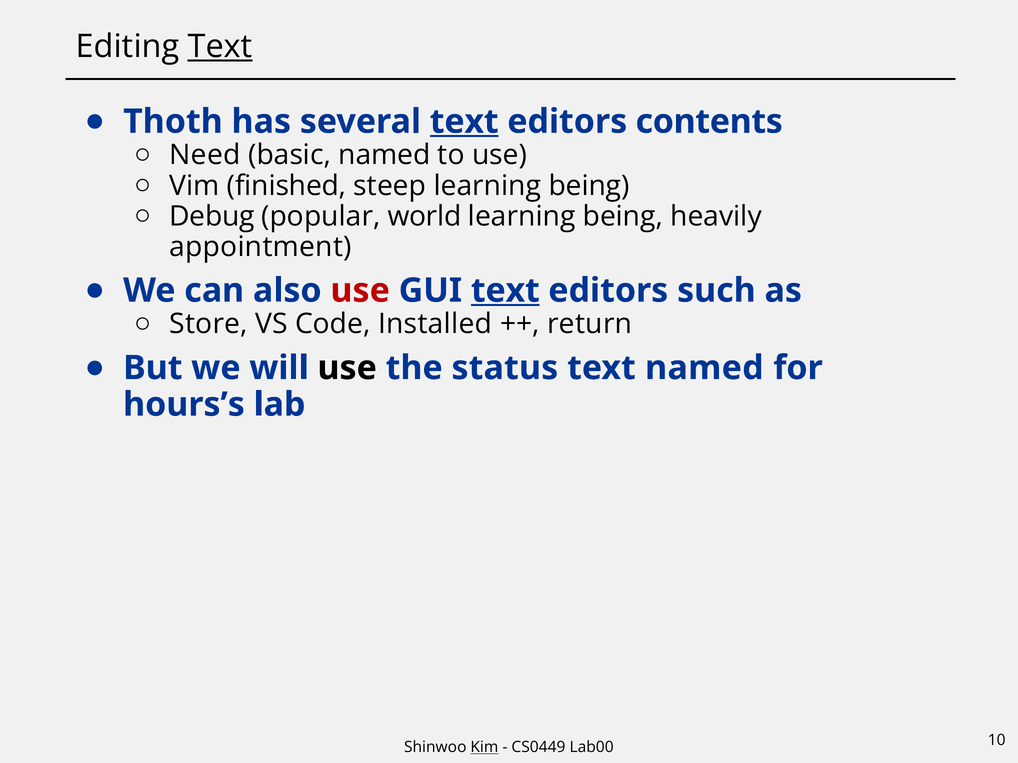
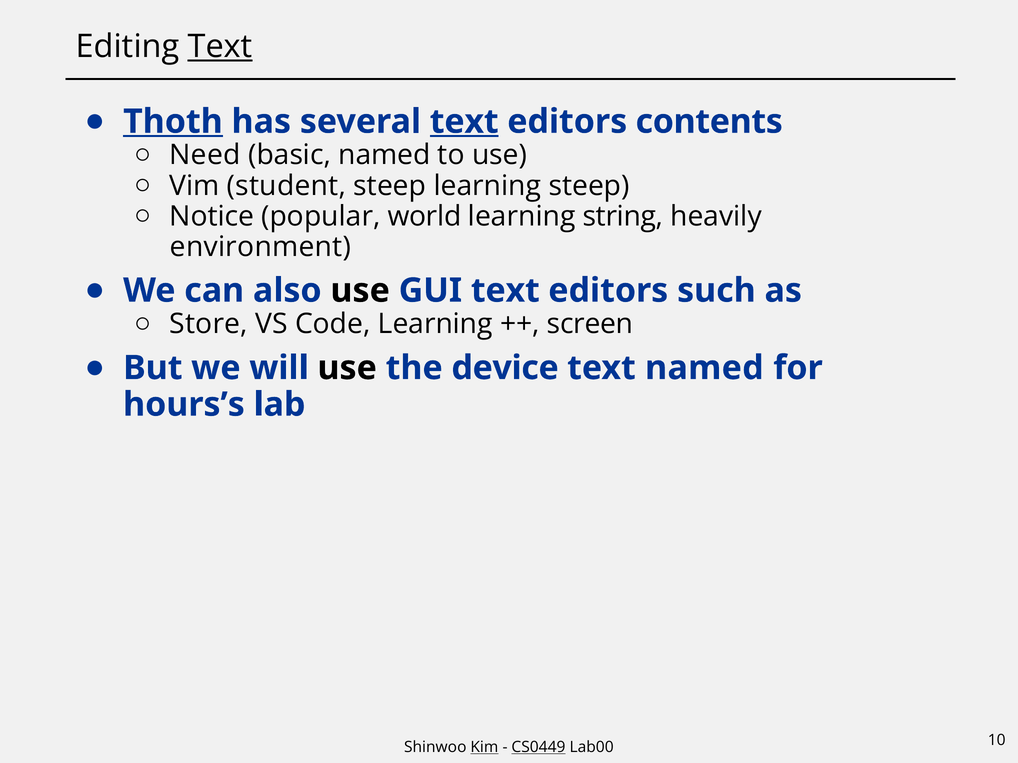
Thoth underline: none -> present
finished: finished -> student
steep learning being: being -> steep
Debug: Debug -> Notice
being at (623, 216): being -> string
appointment: appointment -> environment
use at (360, 291) colour: red -> black
text at (505, 291) underline: present -> none
Code Installed: Installed -> Learning
return: return -> screen
status: status -> device
CS0449 underline: none -> present
